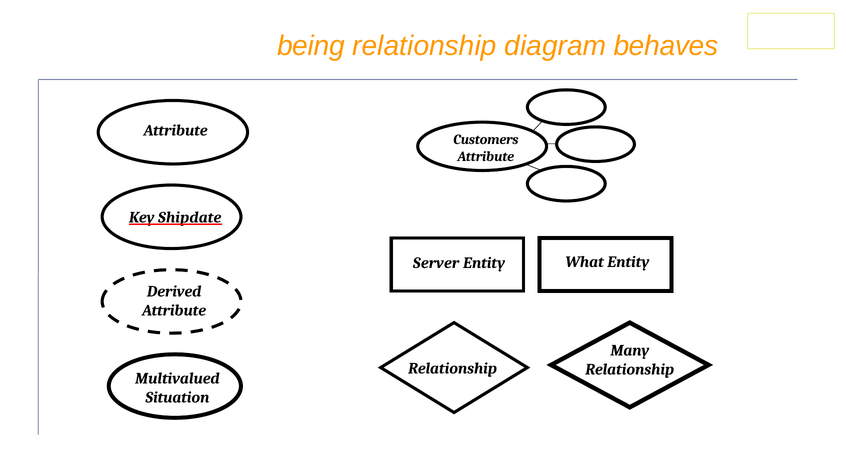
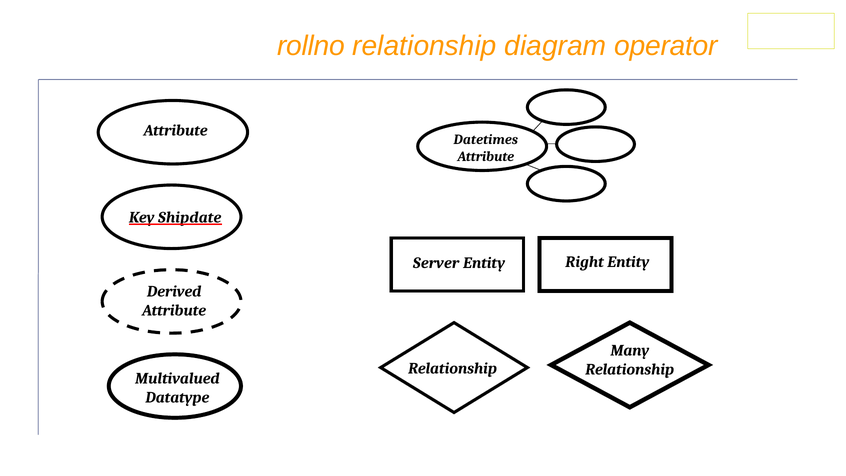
being: being -> rollno
behaves: behaves -> operator
Customers: Customers -> Datetimes
What: What -> Right
Situation: Situation -> Datatype
